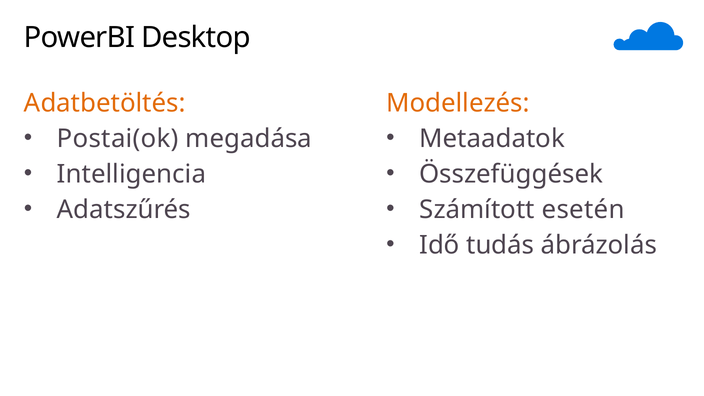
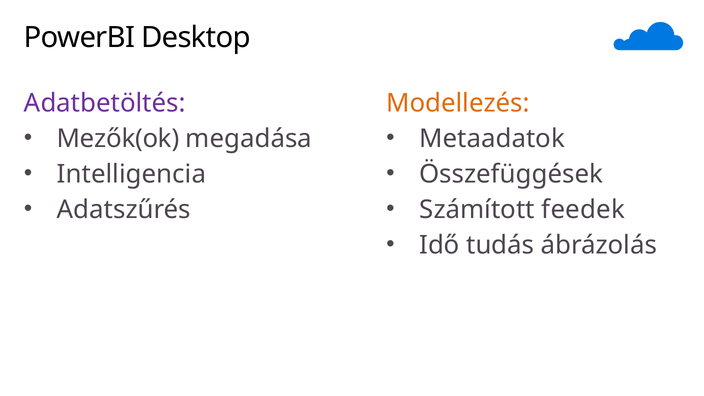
Adatbetöltés colour: orange -> purple
Postai(ok: Postai(ok -> Mezők(ok
esetén: esetén -> feedek
